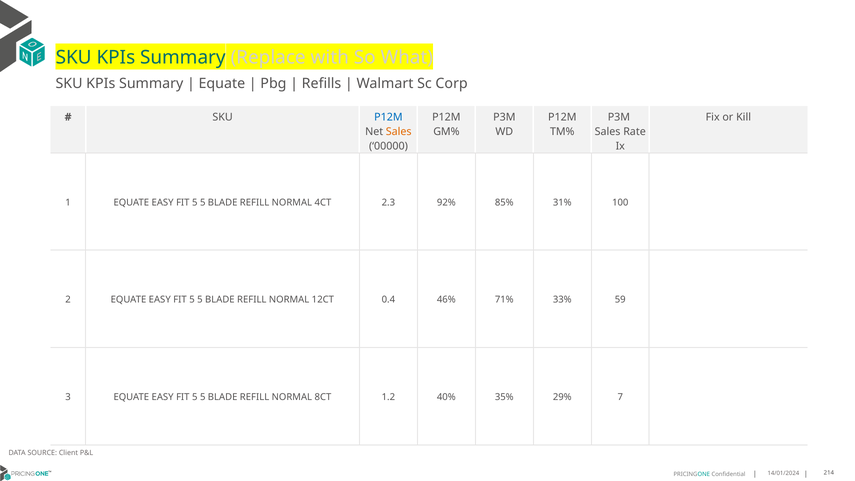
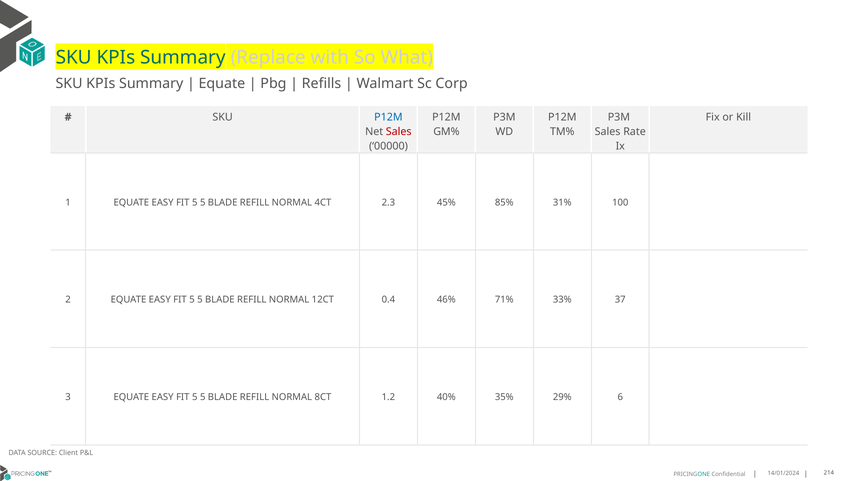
Sales at (399, 132) colour: orange -> red
92%: 92% -> 45%
59: 59 -> 37
7: 7 -> 6
